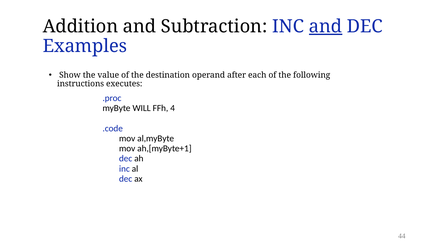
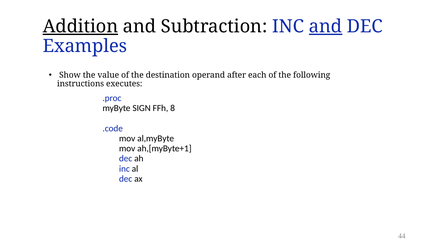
Addition underline: none -> present
WILL: WILL -> SIGN
4: 4 -> 8
